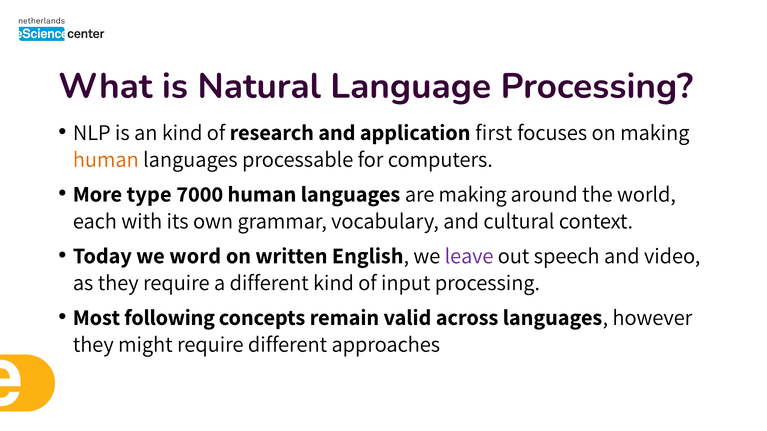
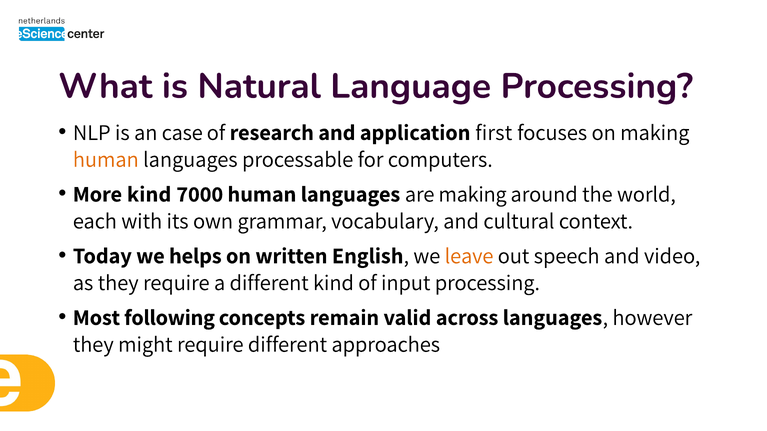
an kind: kind -> case
More type: type -> kind
word: word -> helps
leave colour: purple -> orange
